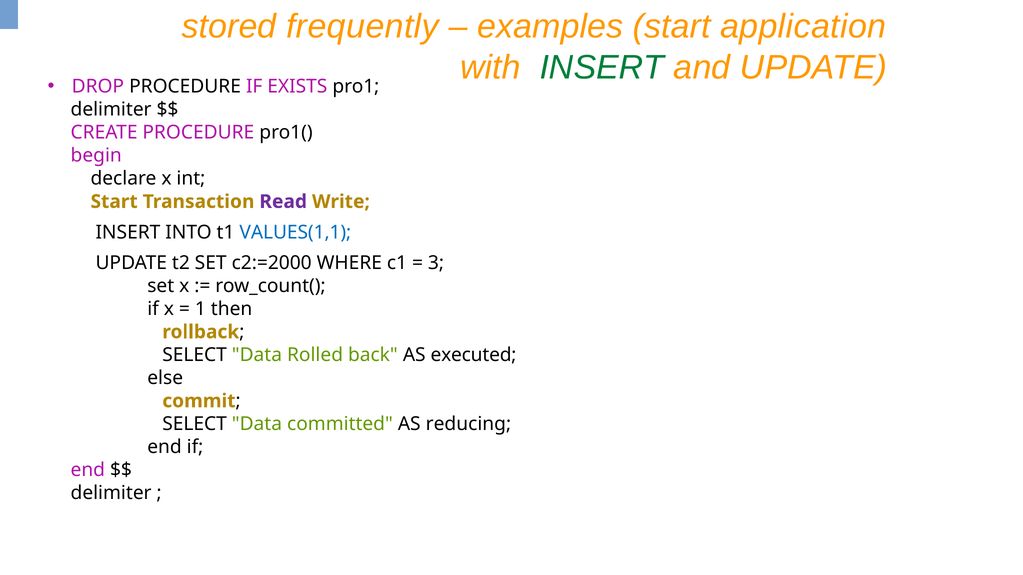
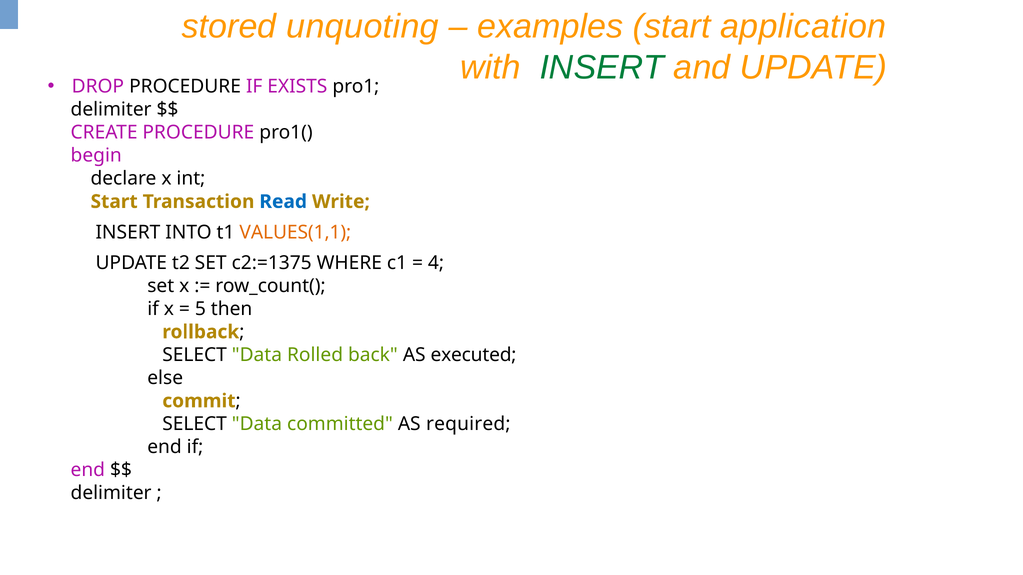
frequently: frequently -> unquoting
Read colour: purple -> blue
VALUES(1,1 colour: blue -> orange
c2:=2000: c2:=2000 -> c2:=1375
3: 3 -> 4
1: 1 -> 5
reducing: reducing -> required
